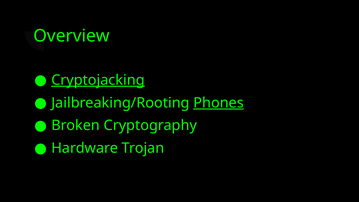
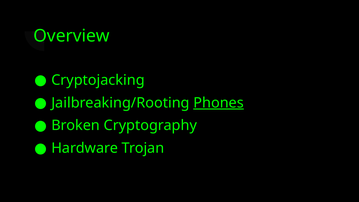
Cryptojacking underline: present -> none
